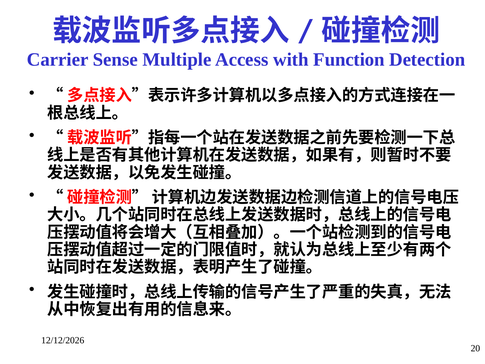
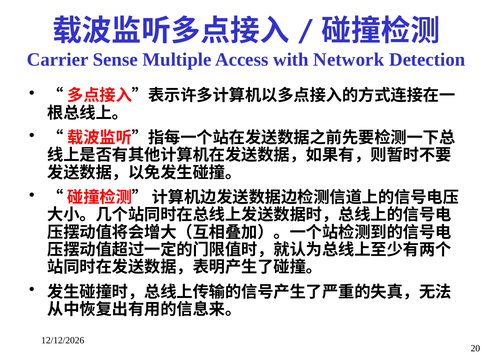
Function: Function -> Network
